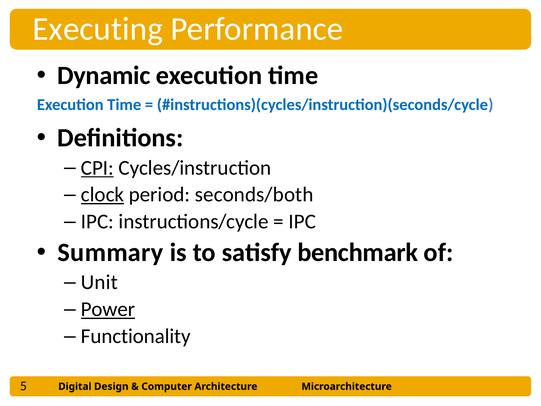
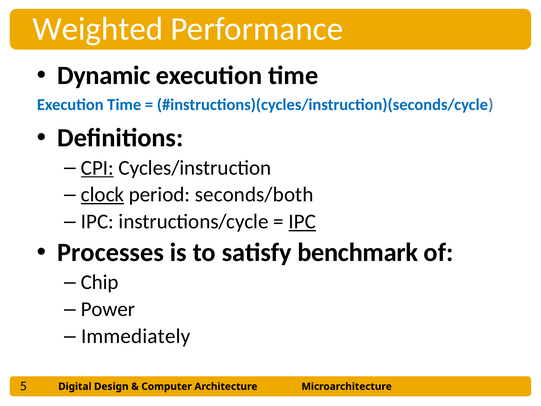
Executing: Executing -> Weighted
IPC at (302, 222) underline: none -> present
Summary: Summary -> Processes
Unit: Unit -> Chip
Power underline: present -> none
Functionality: Functionality -> Immediately
